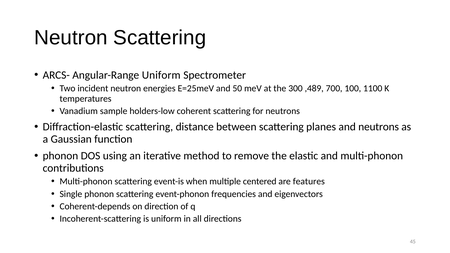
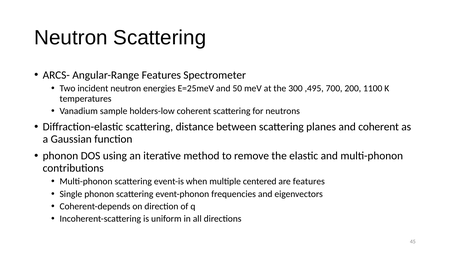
Angular-Range Uniform: Uniform -> Features
,489: ,489 -> ,495
100: 100 -> 200
and neutrons: neutrons -> coherent
